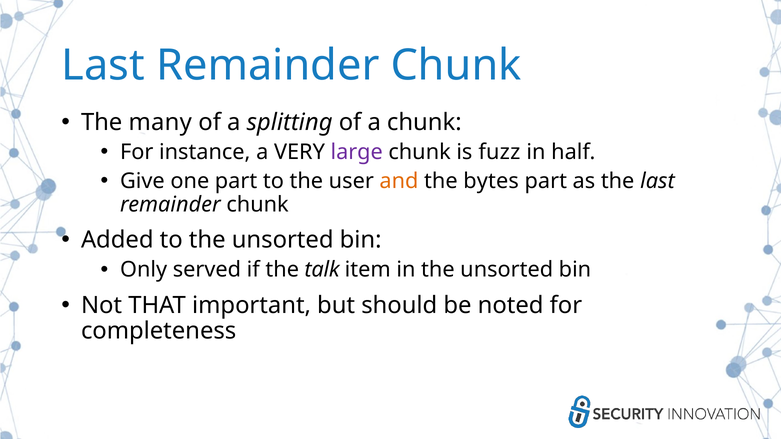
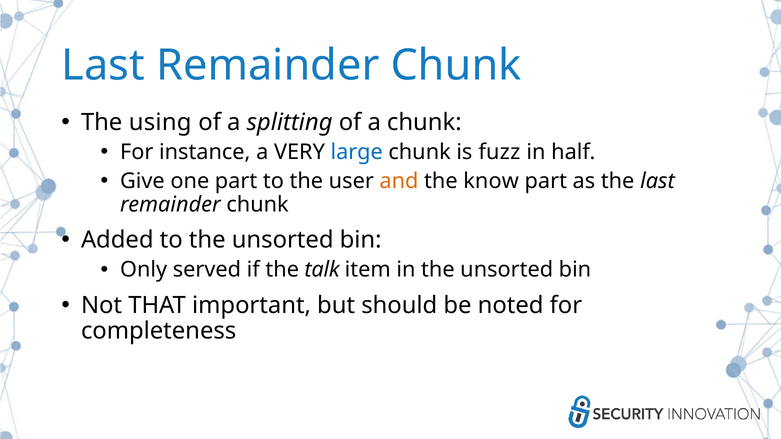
many: many -> using
large colour: purple -> blue
bytes: bytes -> know
